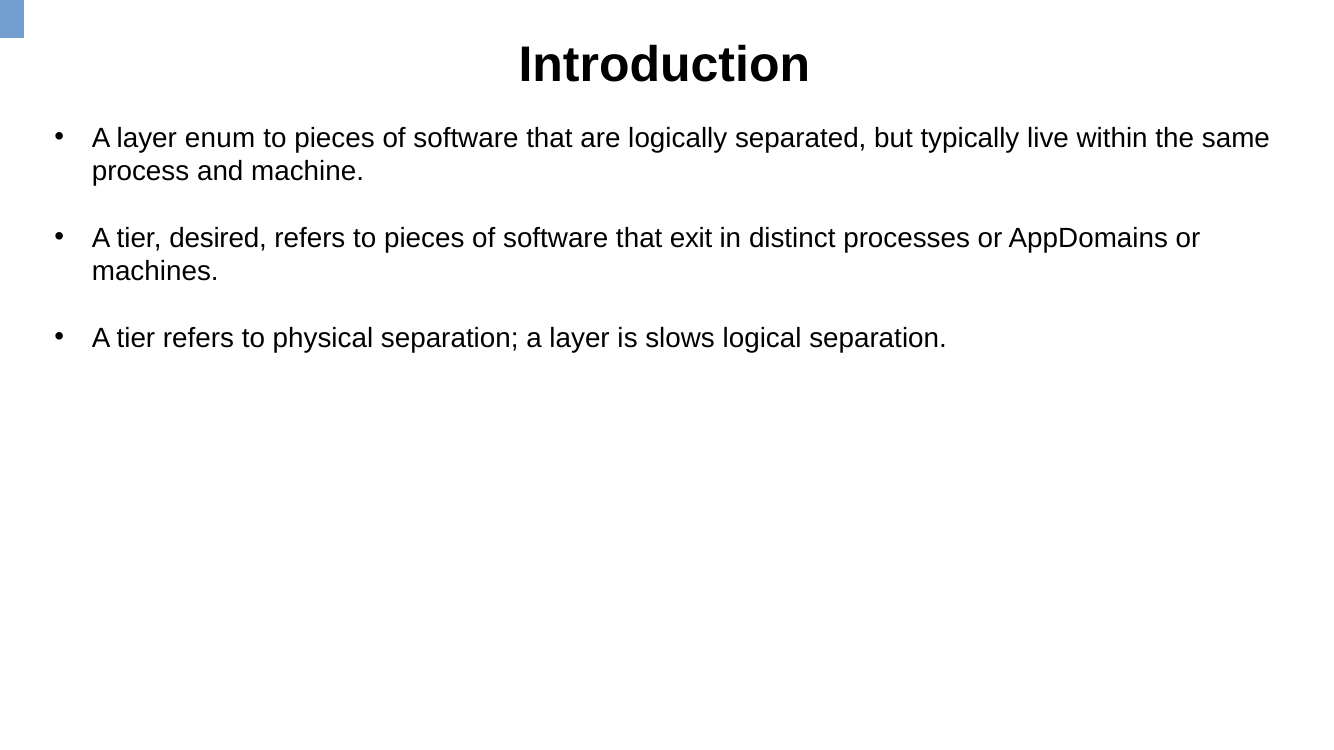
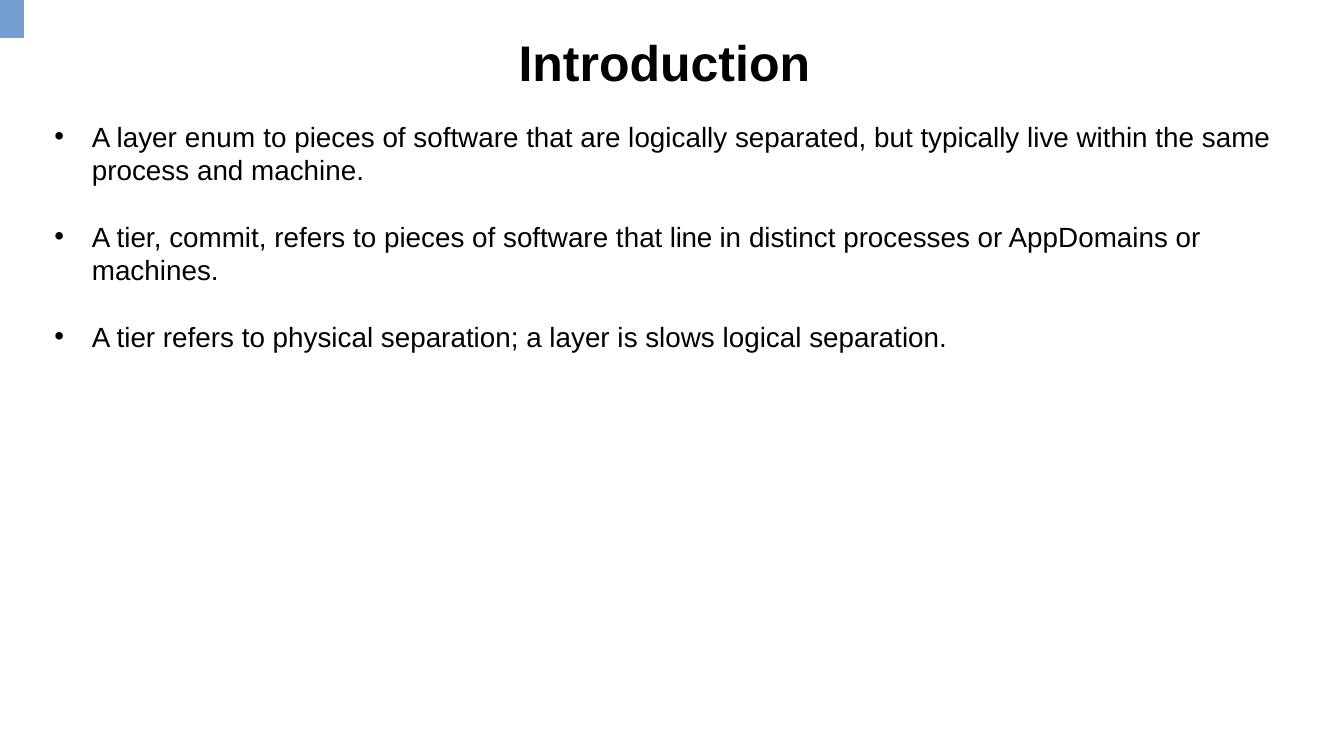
desired: desired -> commit
exit: exit -> line
